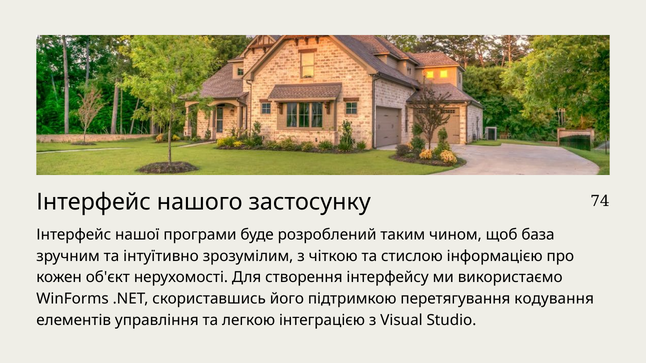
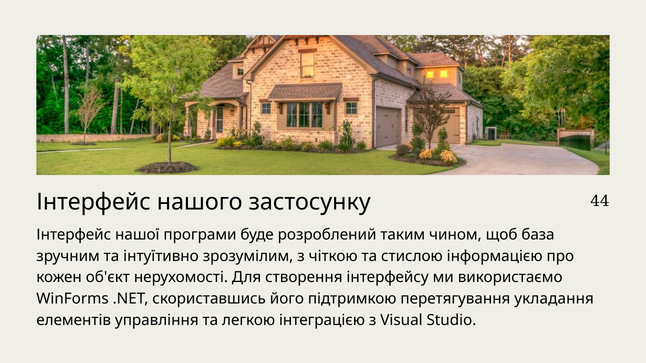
74: 74 -> 44
кодування: кодування -> укладання
